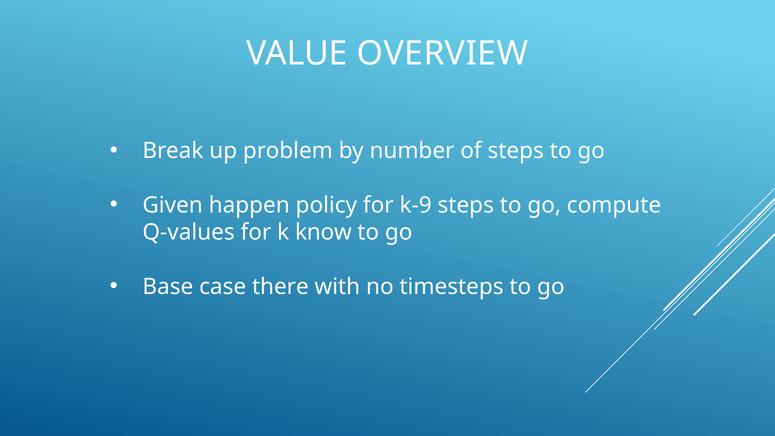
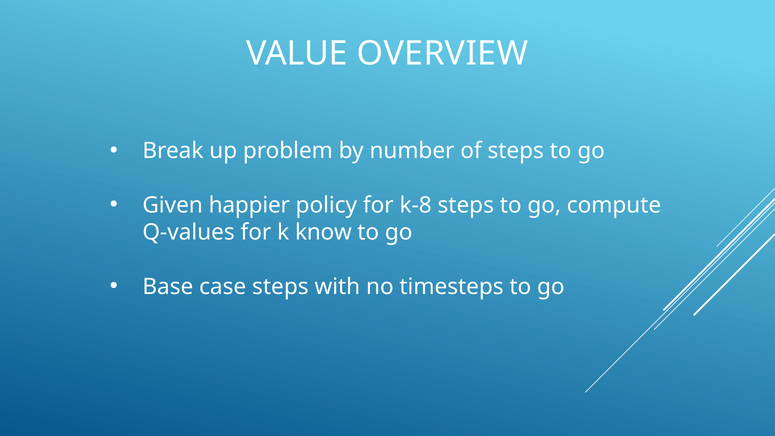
happen: happen -> happier
k-9: k-9 -> k-8
case there: there -> steps
